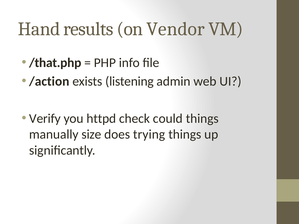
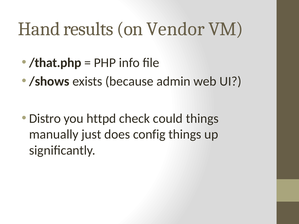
/action: /action -> /shows
listening: listening -> because
Verify: Verify -> Distro
size: size -> just
trying: trying -> config
